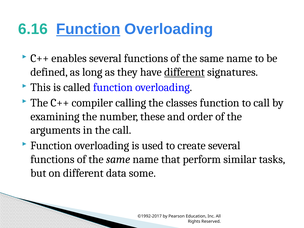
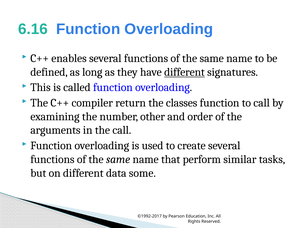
Function at (88, 29) underline: present -> none
calling: calling -> return
these: these -> other
